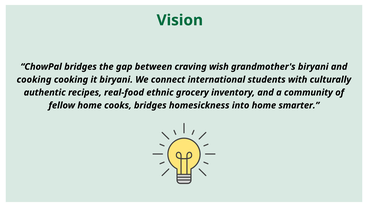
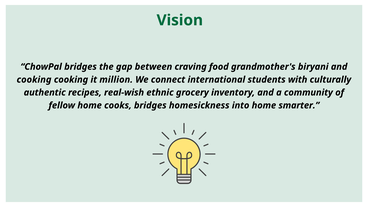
wish: wish -> food
it biryani: biryani -> million
real-food: real-food -> real-wish
